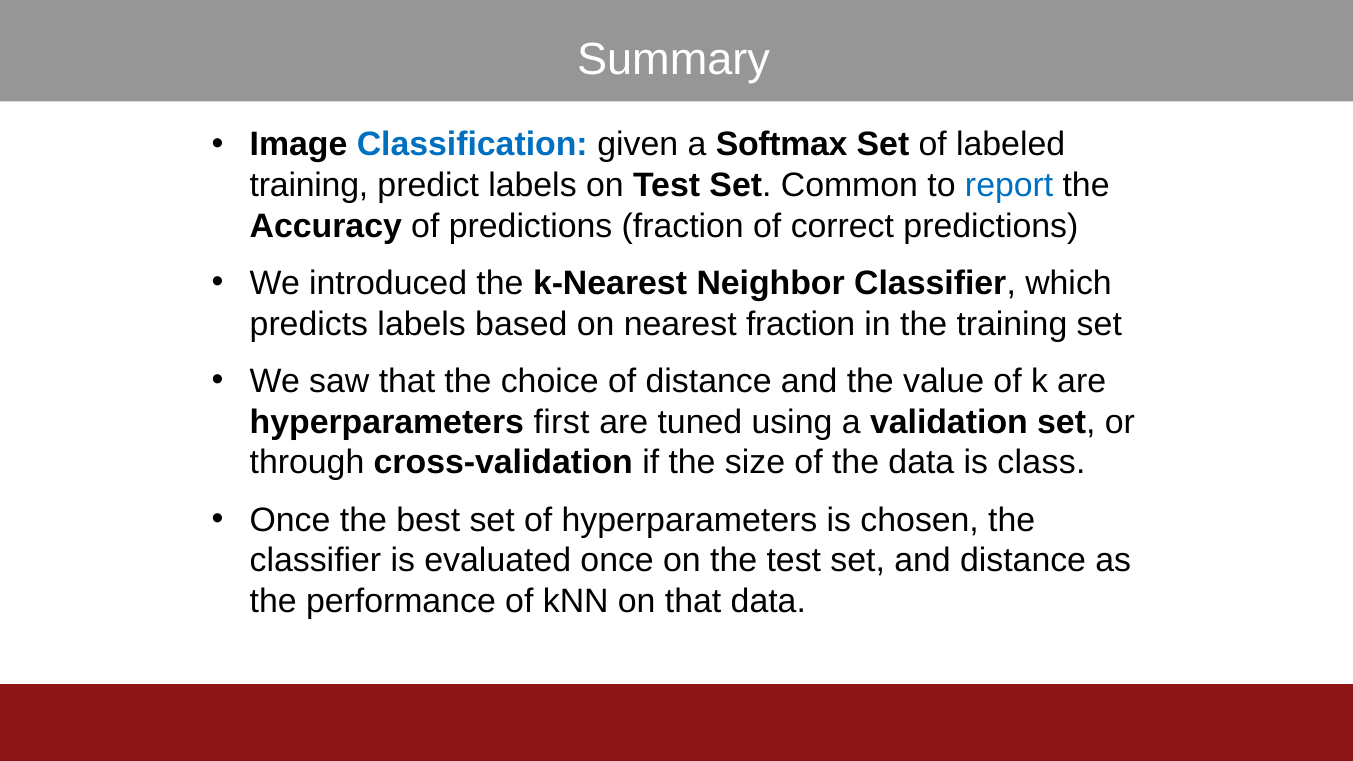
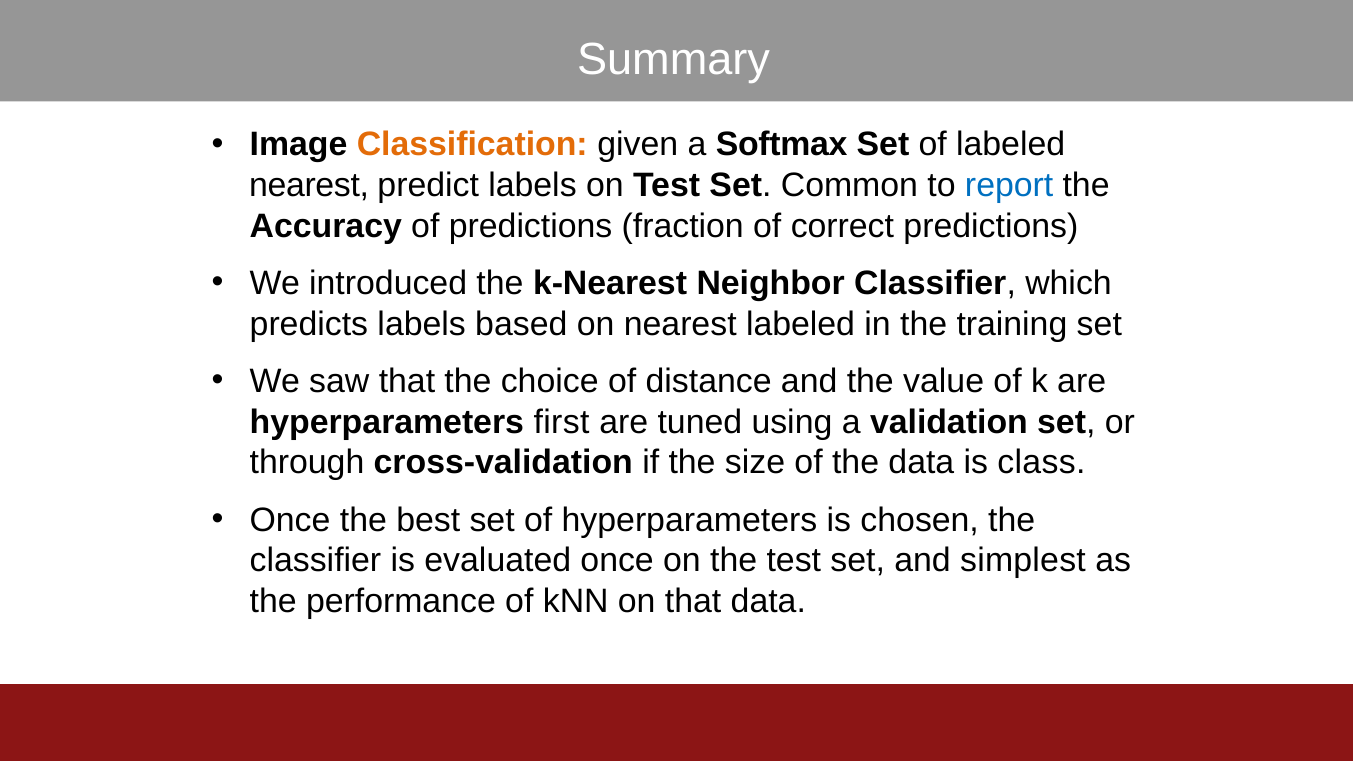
Classification colour: blue -> orange
training at (309, 185): training -> nearest
nearest fraction: fraction -> labeled
and distance: distance -> simplest
